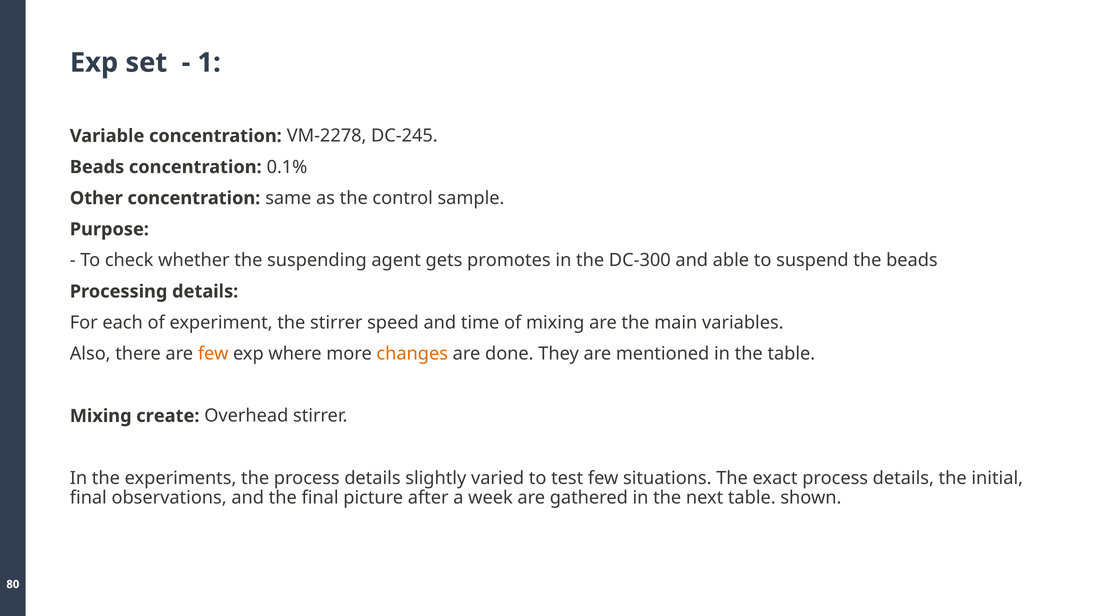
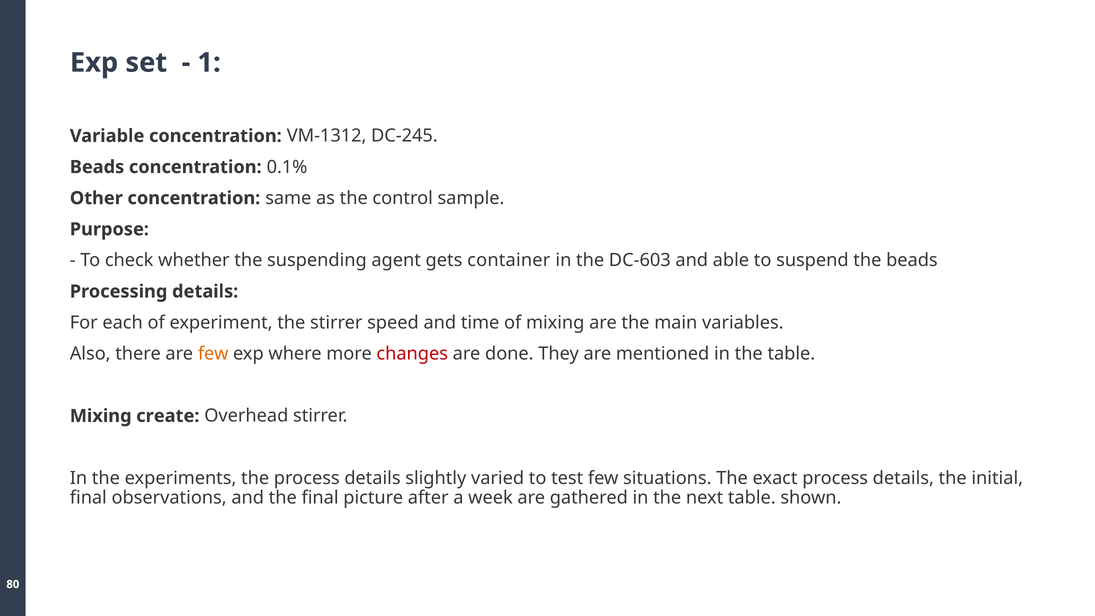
VM-2278: VM-2278 -> VM-1312
promotes: promotes -> container
DC-300: DC-300 -> DC-603
changes colour: orange -> red
